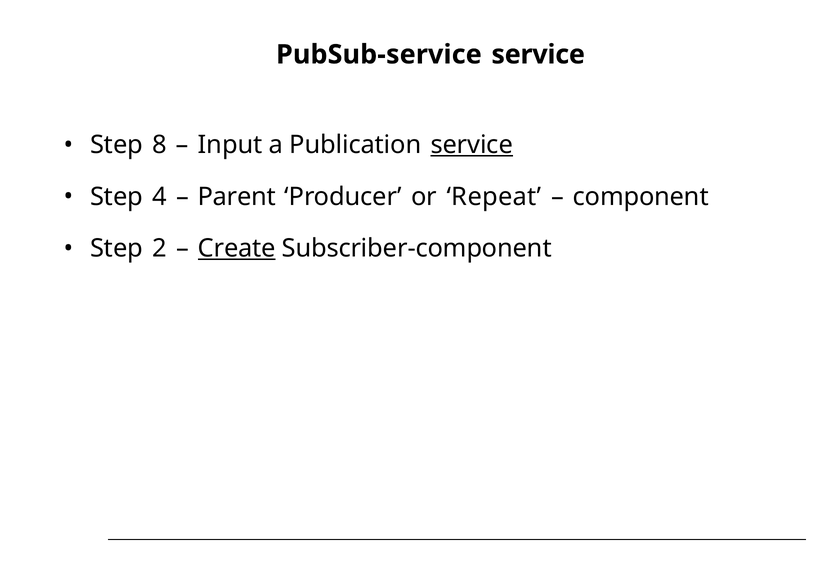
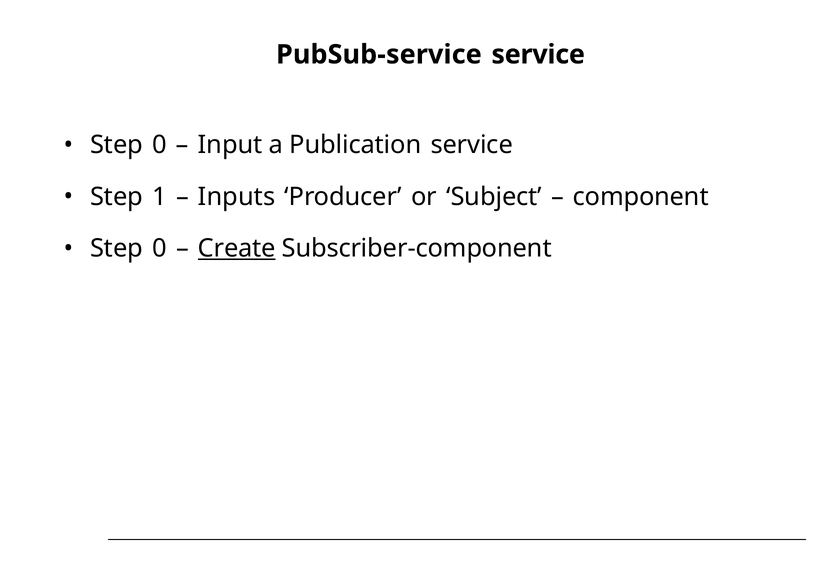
8 at (160, 145): 8 -> 0
service at (472, 145) underline: present -> none
4: 4 -> 1
Parent: Parent -> Inputs
Repeat: Repeat -> Subject
2 at (160, 248): 2 -> 0
